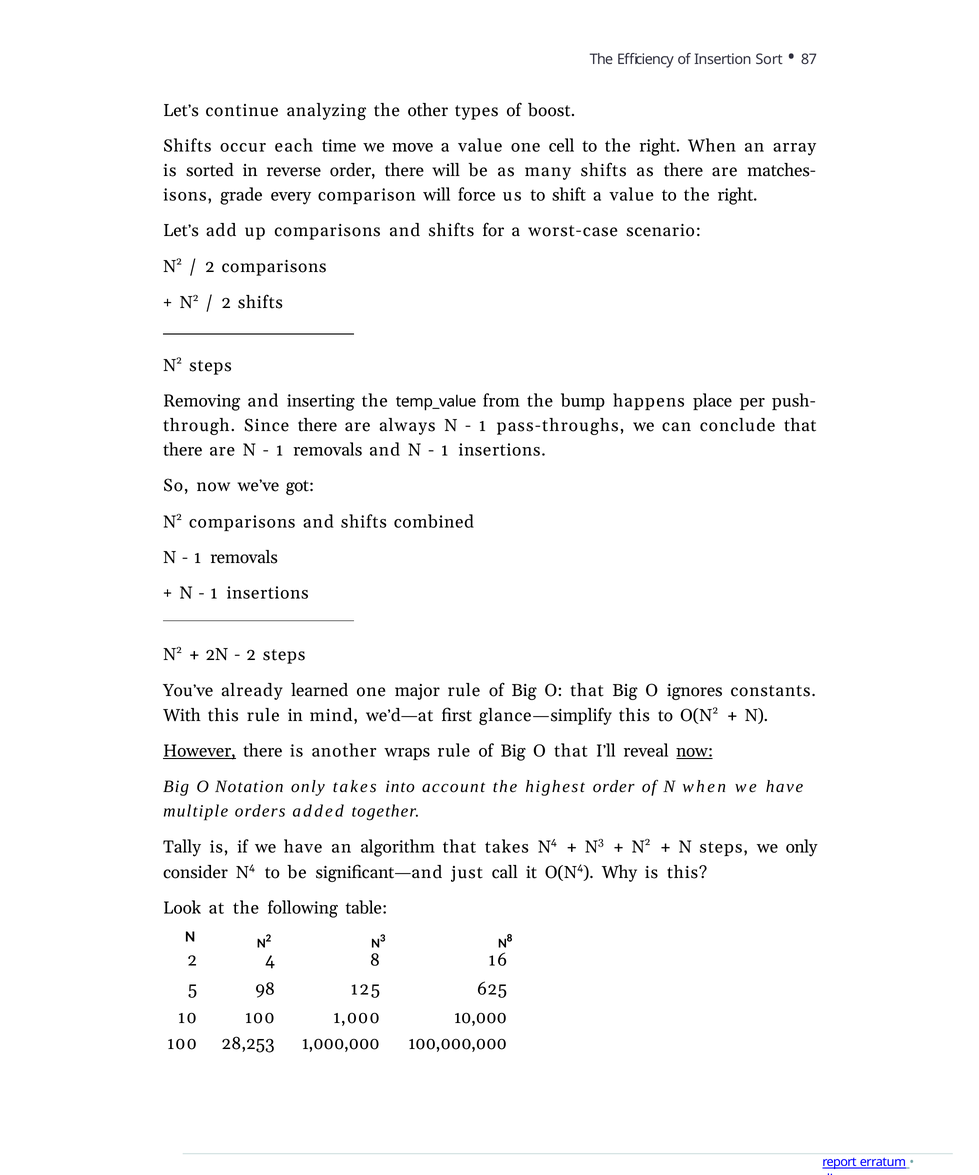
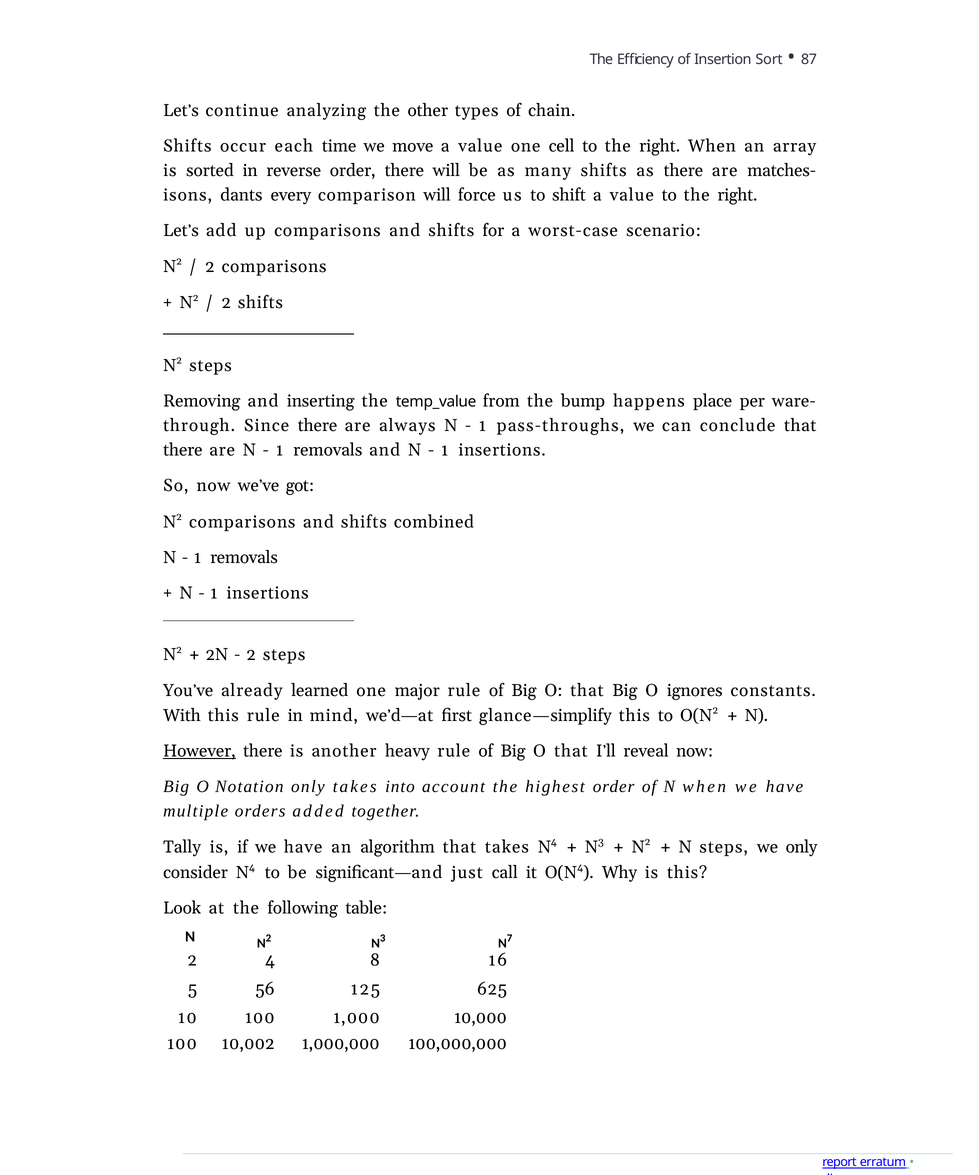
boost: boost -> chain
grade: grade -> dants
push-: push- -> ware-
wraps: wraps -> heavy
now at (695, 751) underline: present -> none
N 8: 8 -> 7
98: 98 -> 56
28,253: 28,253 -> 10,002
